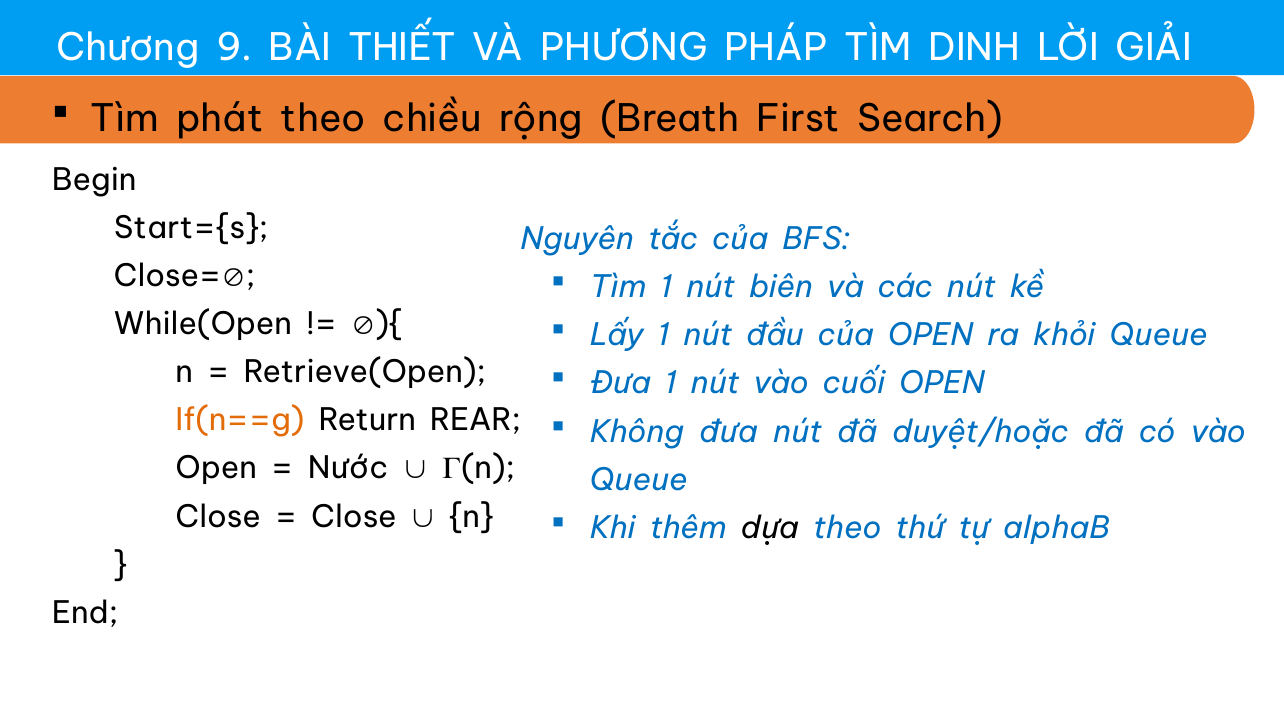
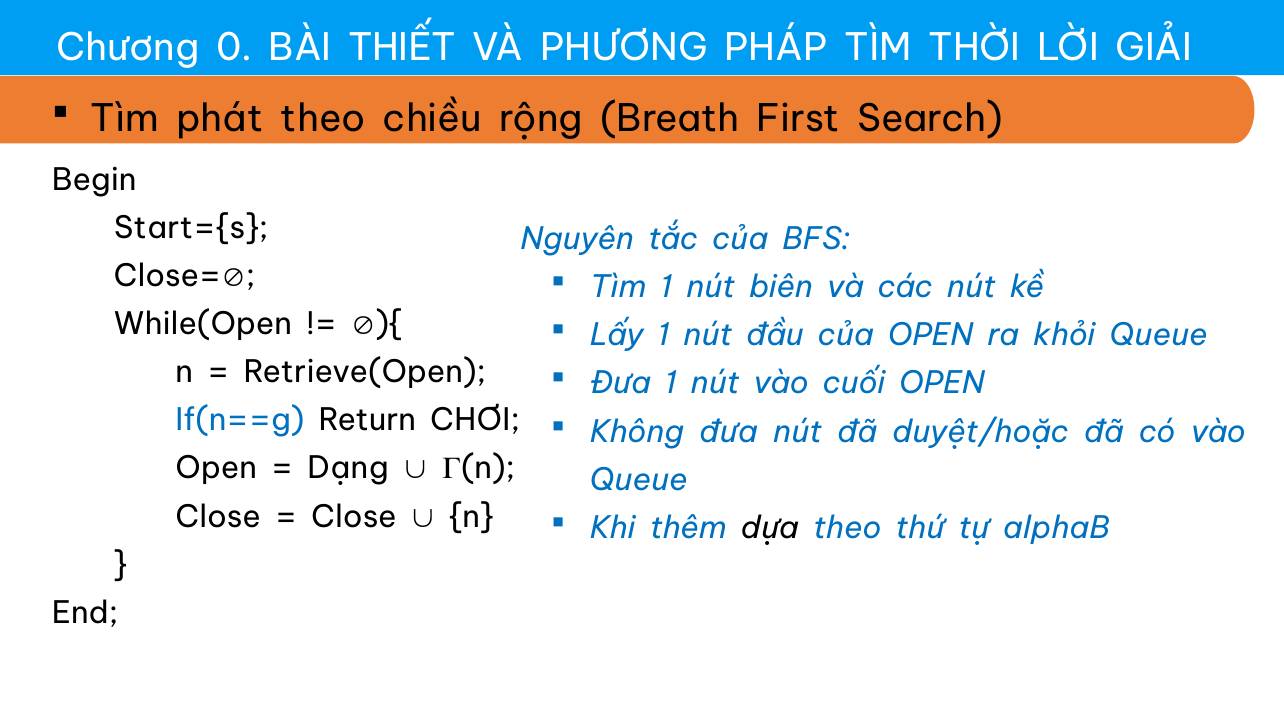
9: 9 -> 0
DINH: DINH -> THỜI
If(n==g colour: orange -> blue
REAR: REAR -> CHƠI
Nước: Nước -> Dạng
